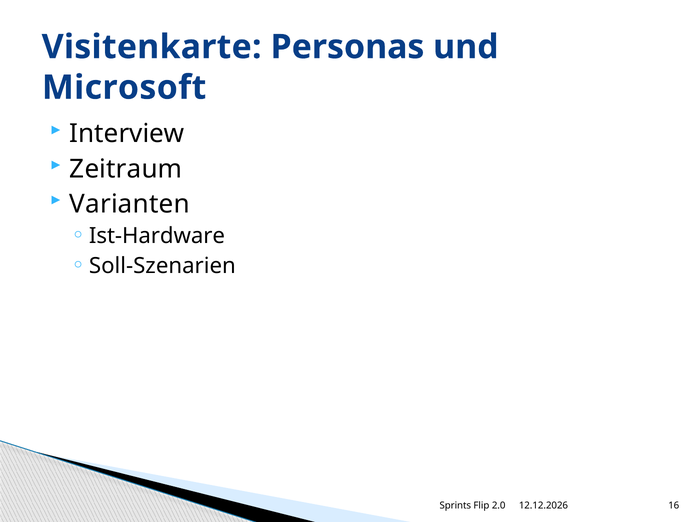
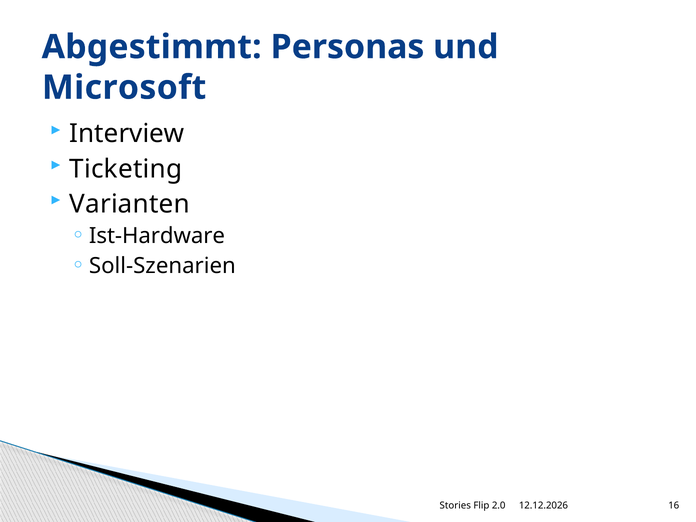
Visitenkarte: Visitenkarte -> Abgestimmt
Zeitraum: Zeitraum -> Ticketing
Sprints: Sprints -> Stories
